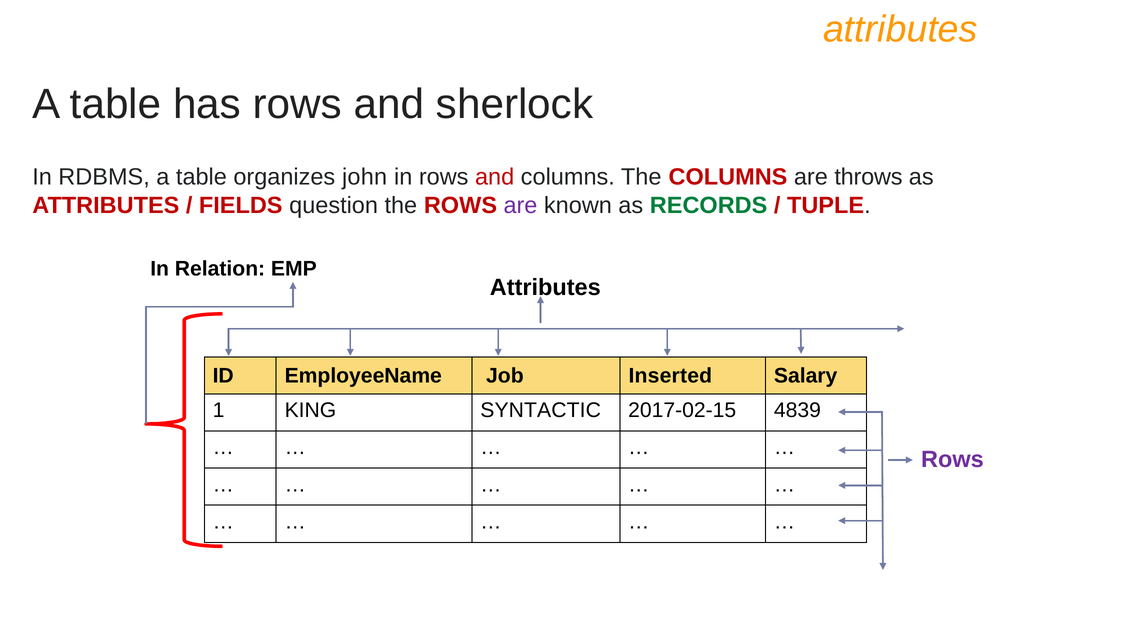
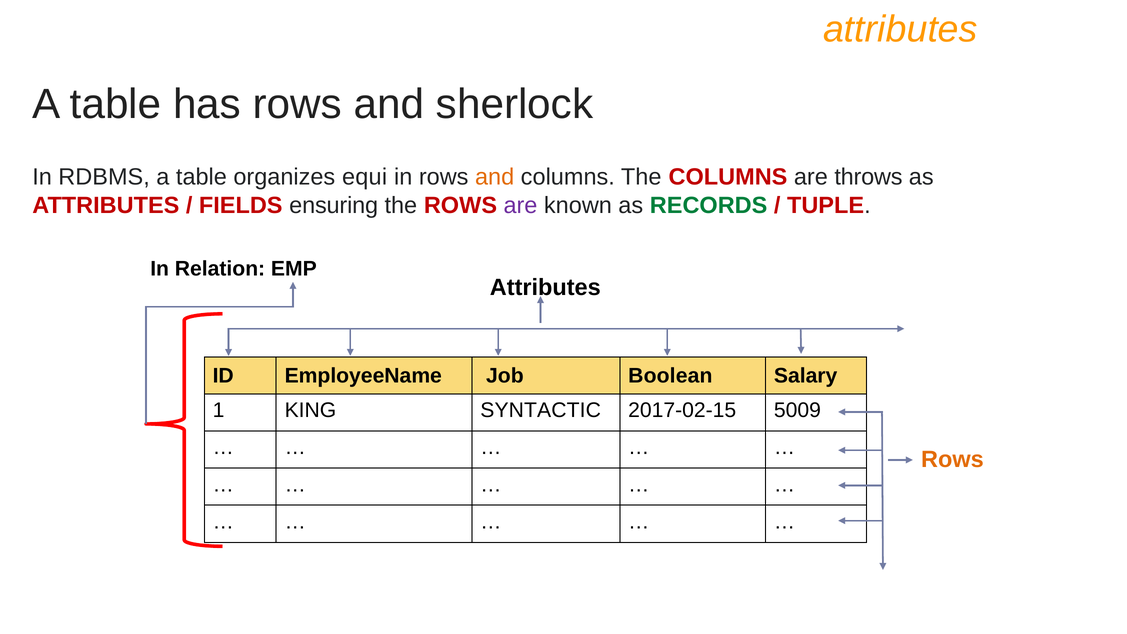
john: john -> equi
and at (495, 177) colour: red -> orange
question: question -> ensuring
Inserted: Inserted -> Boolean
4839: 4839 -> 5009
Rows at (952, 460) colour: purple -> orange
